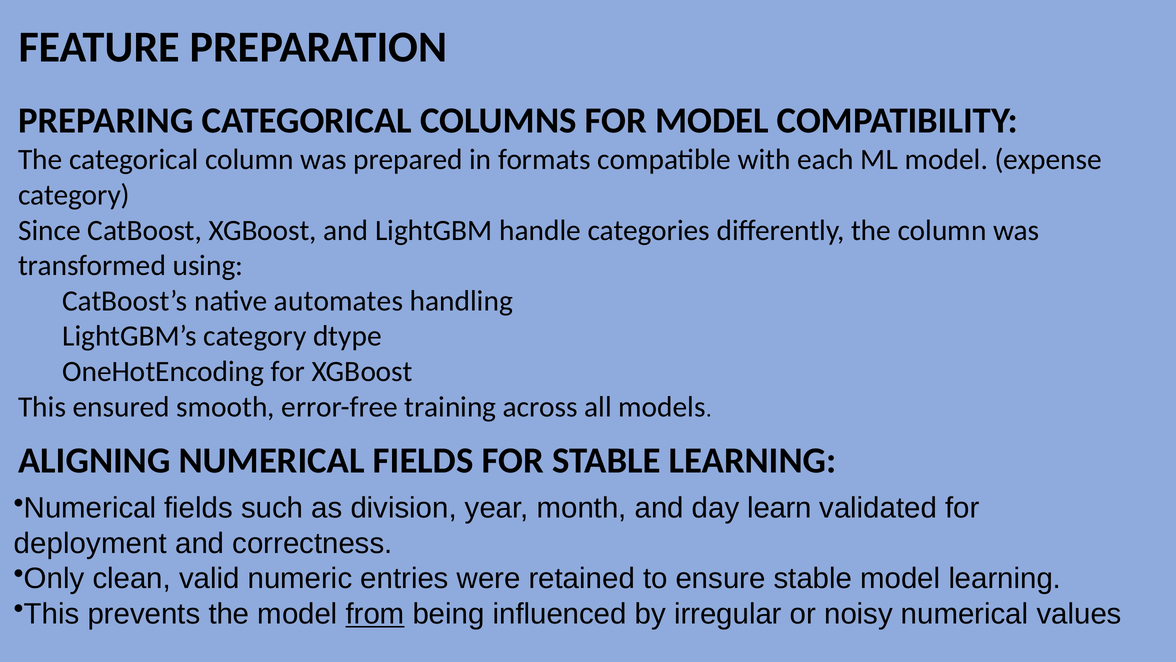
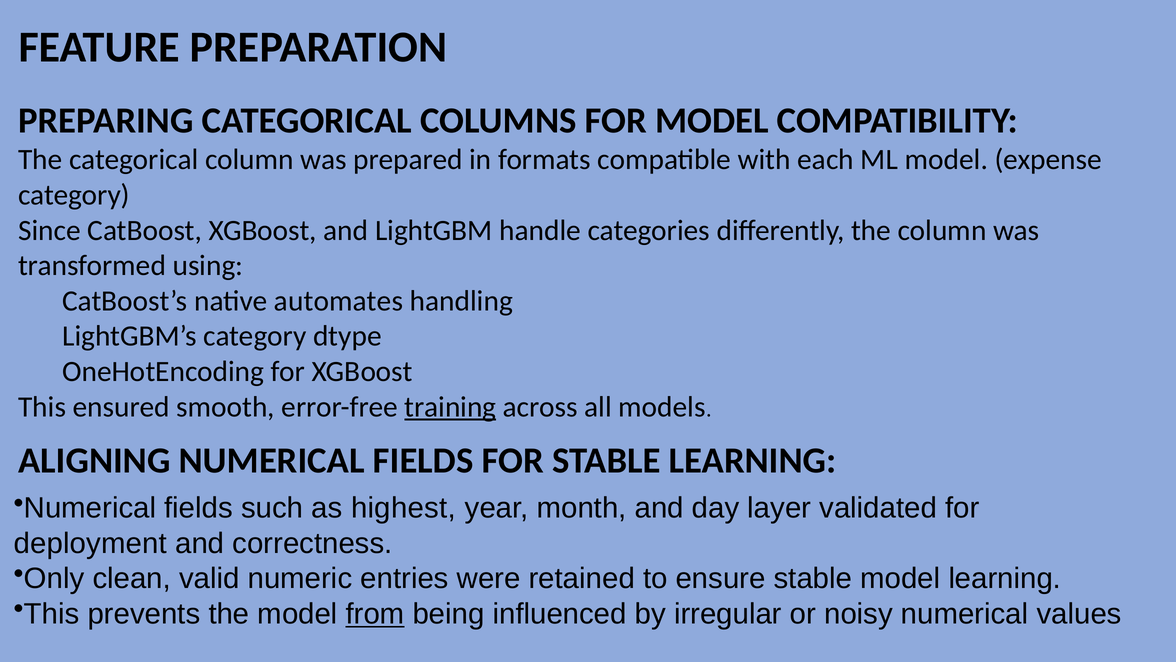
training underline: none -> present
division: division -> highest
learn: learn -> layer
